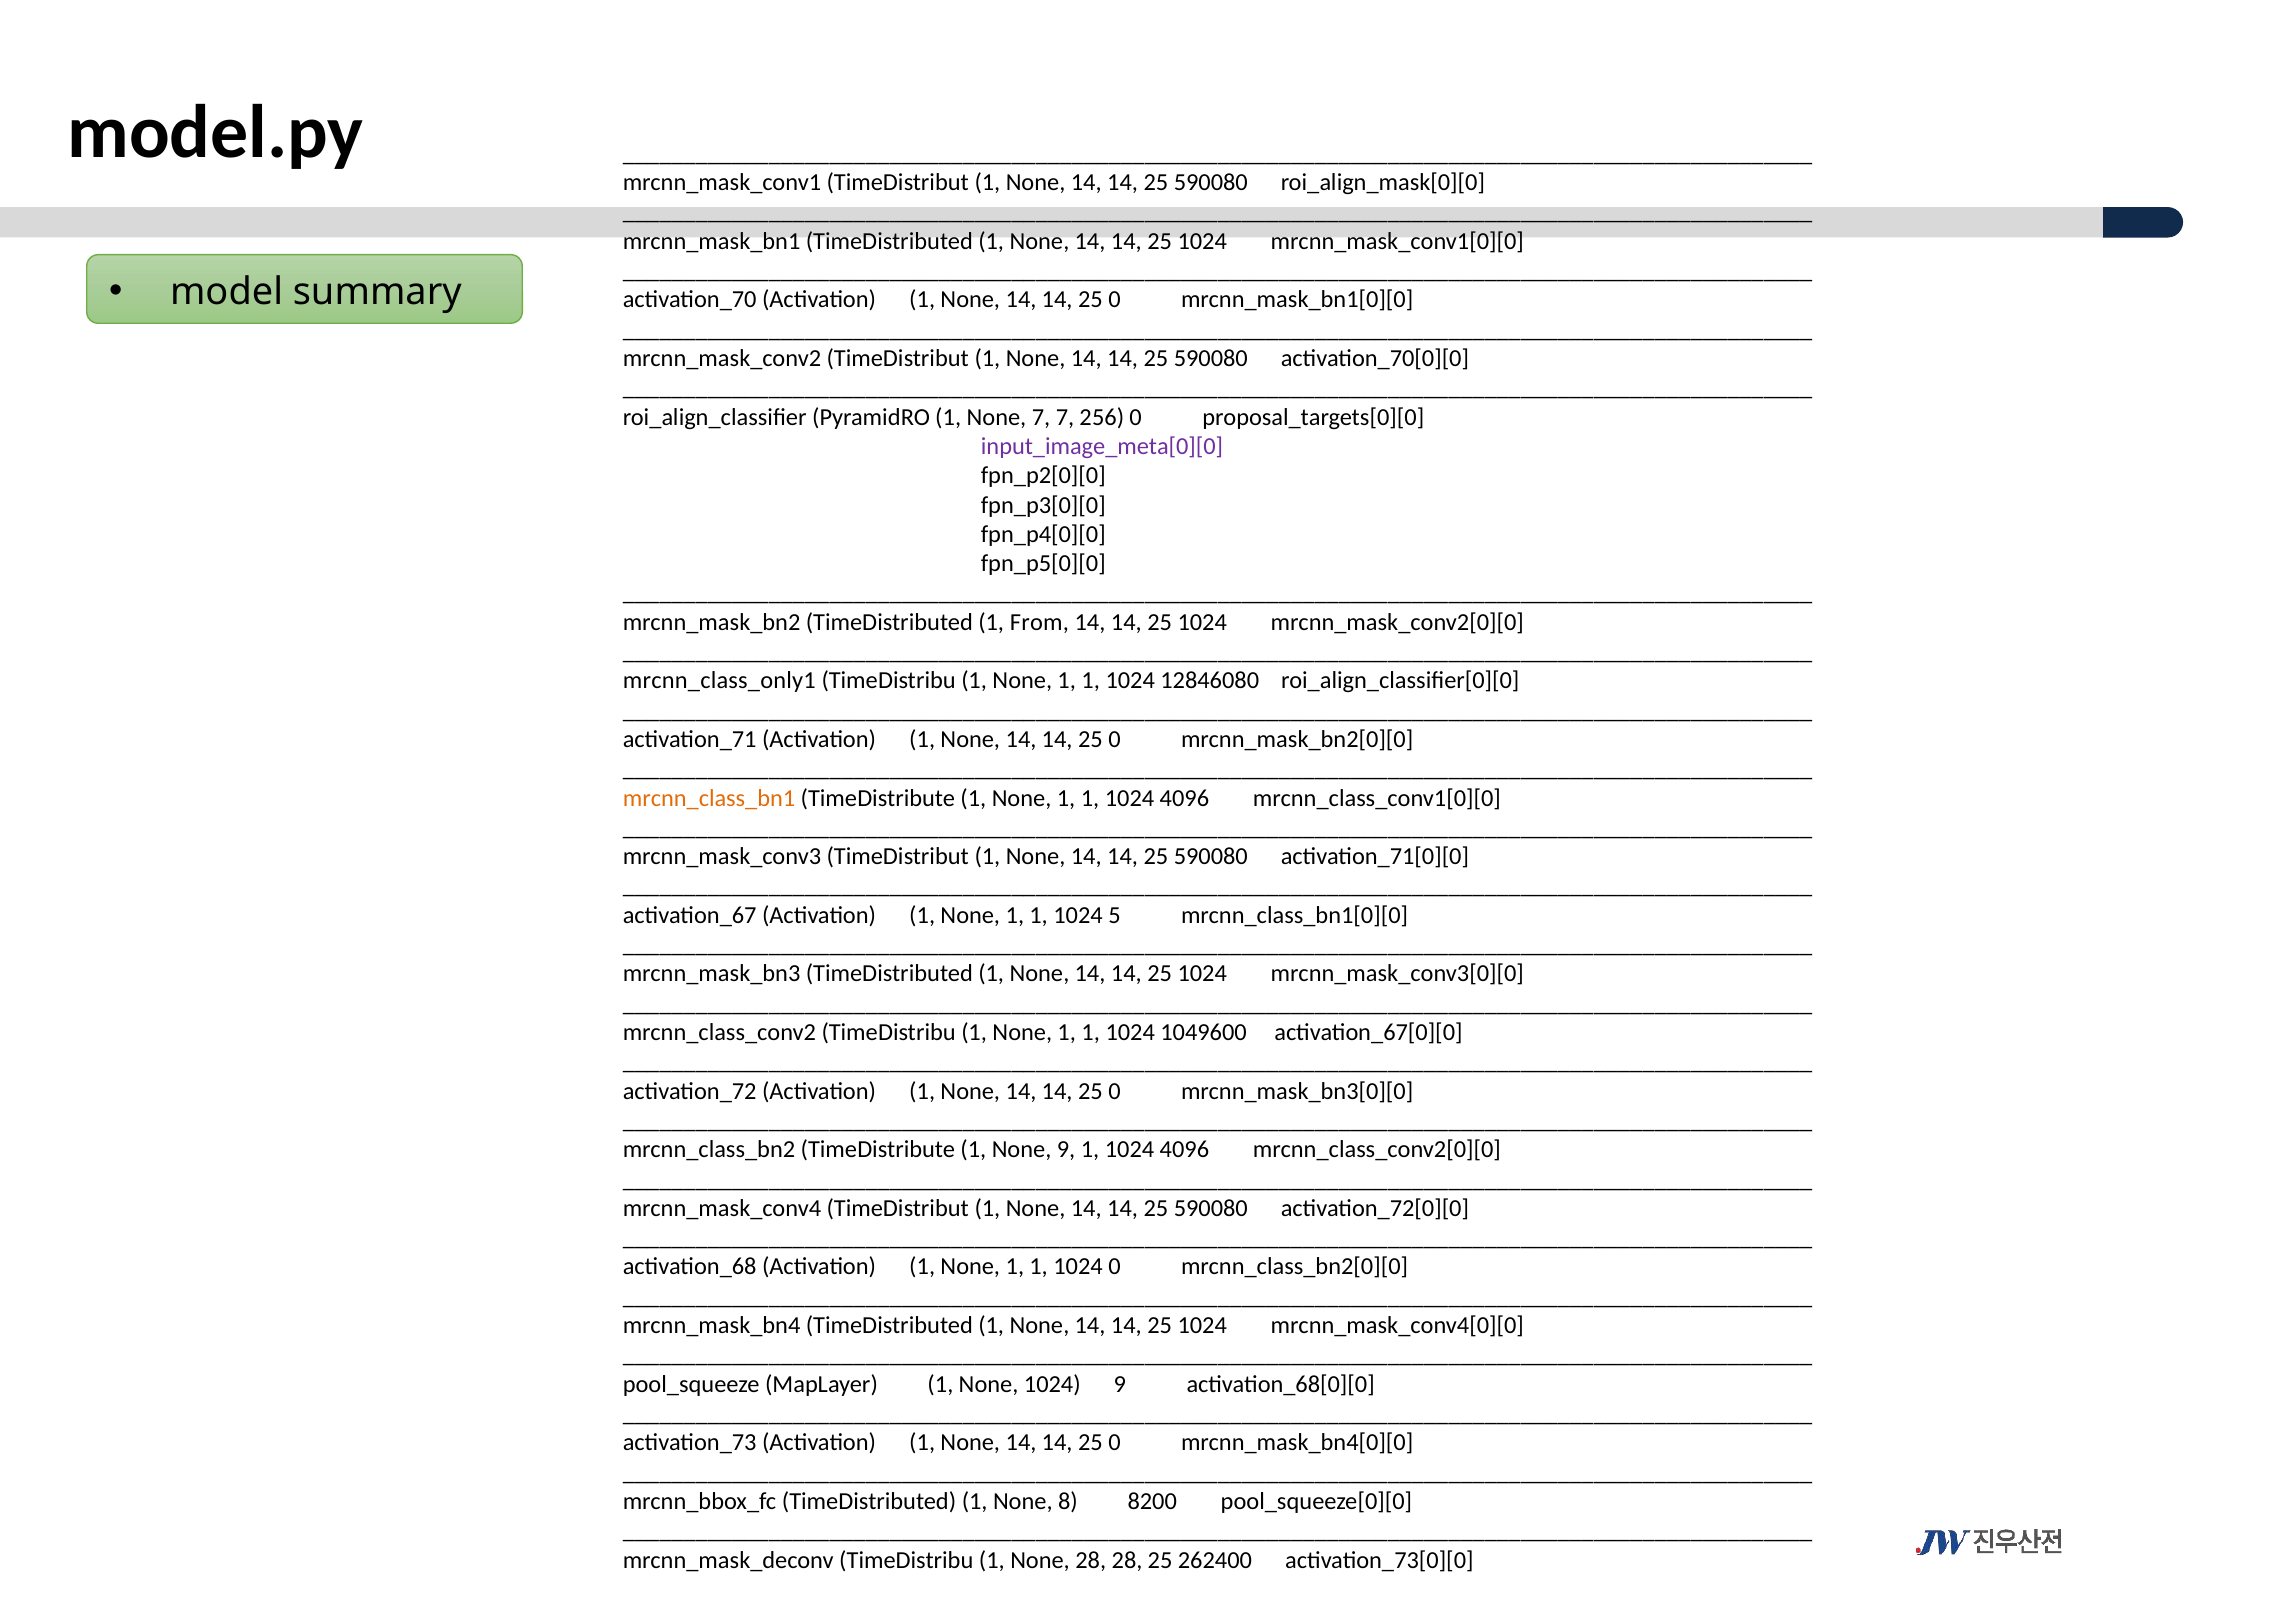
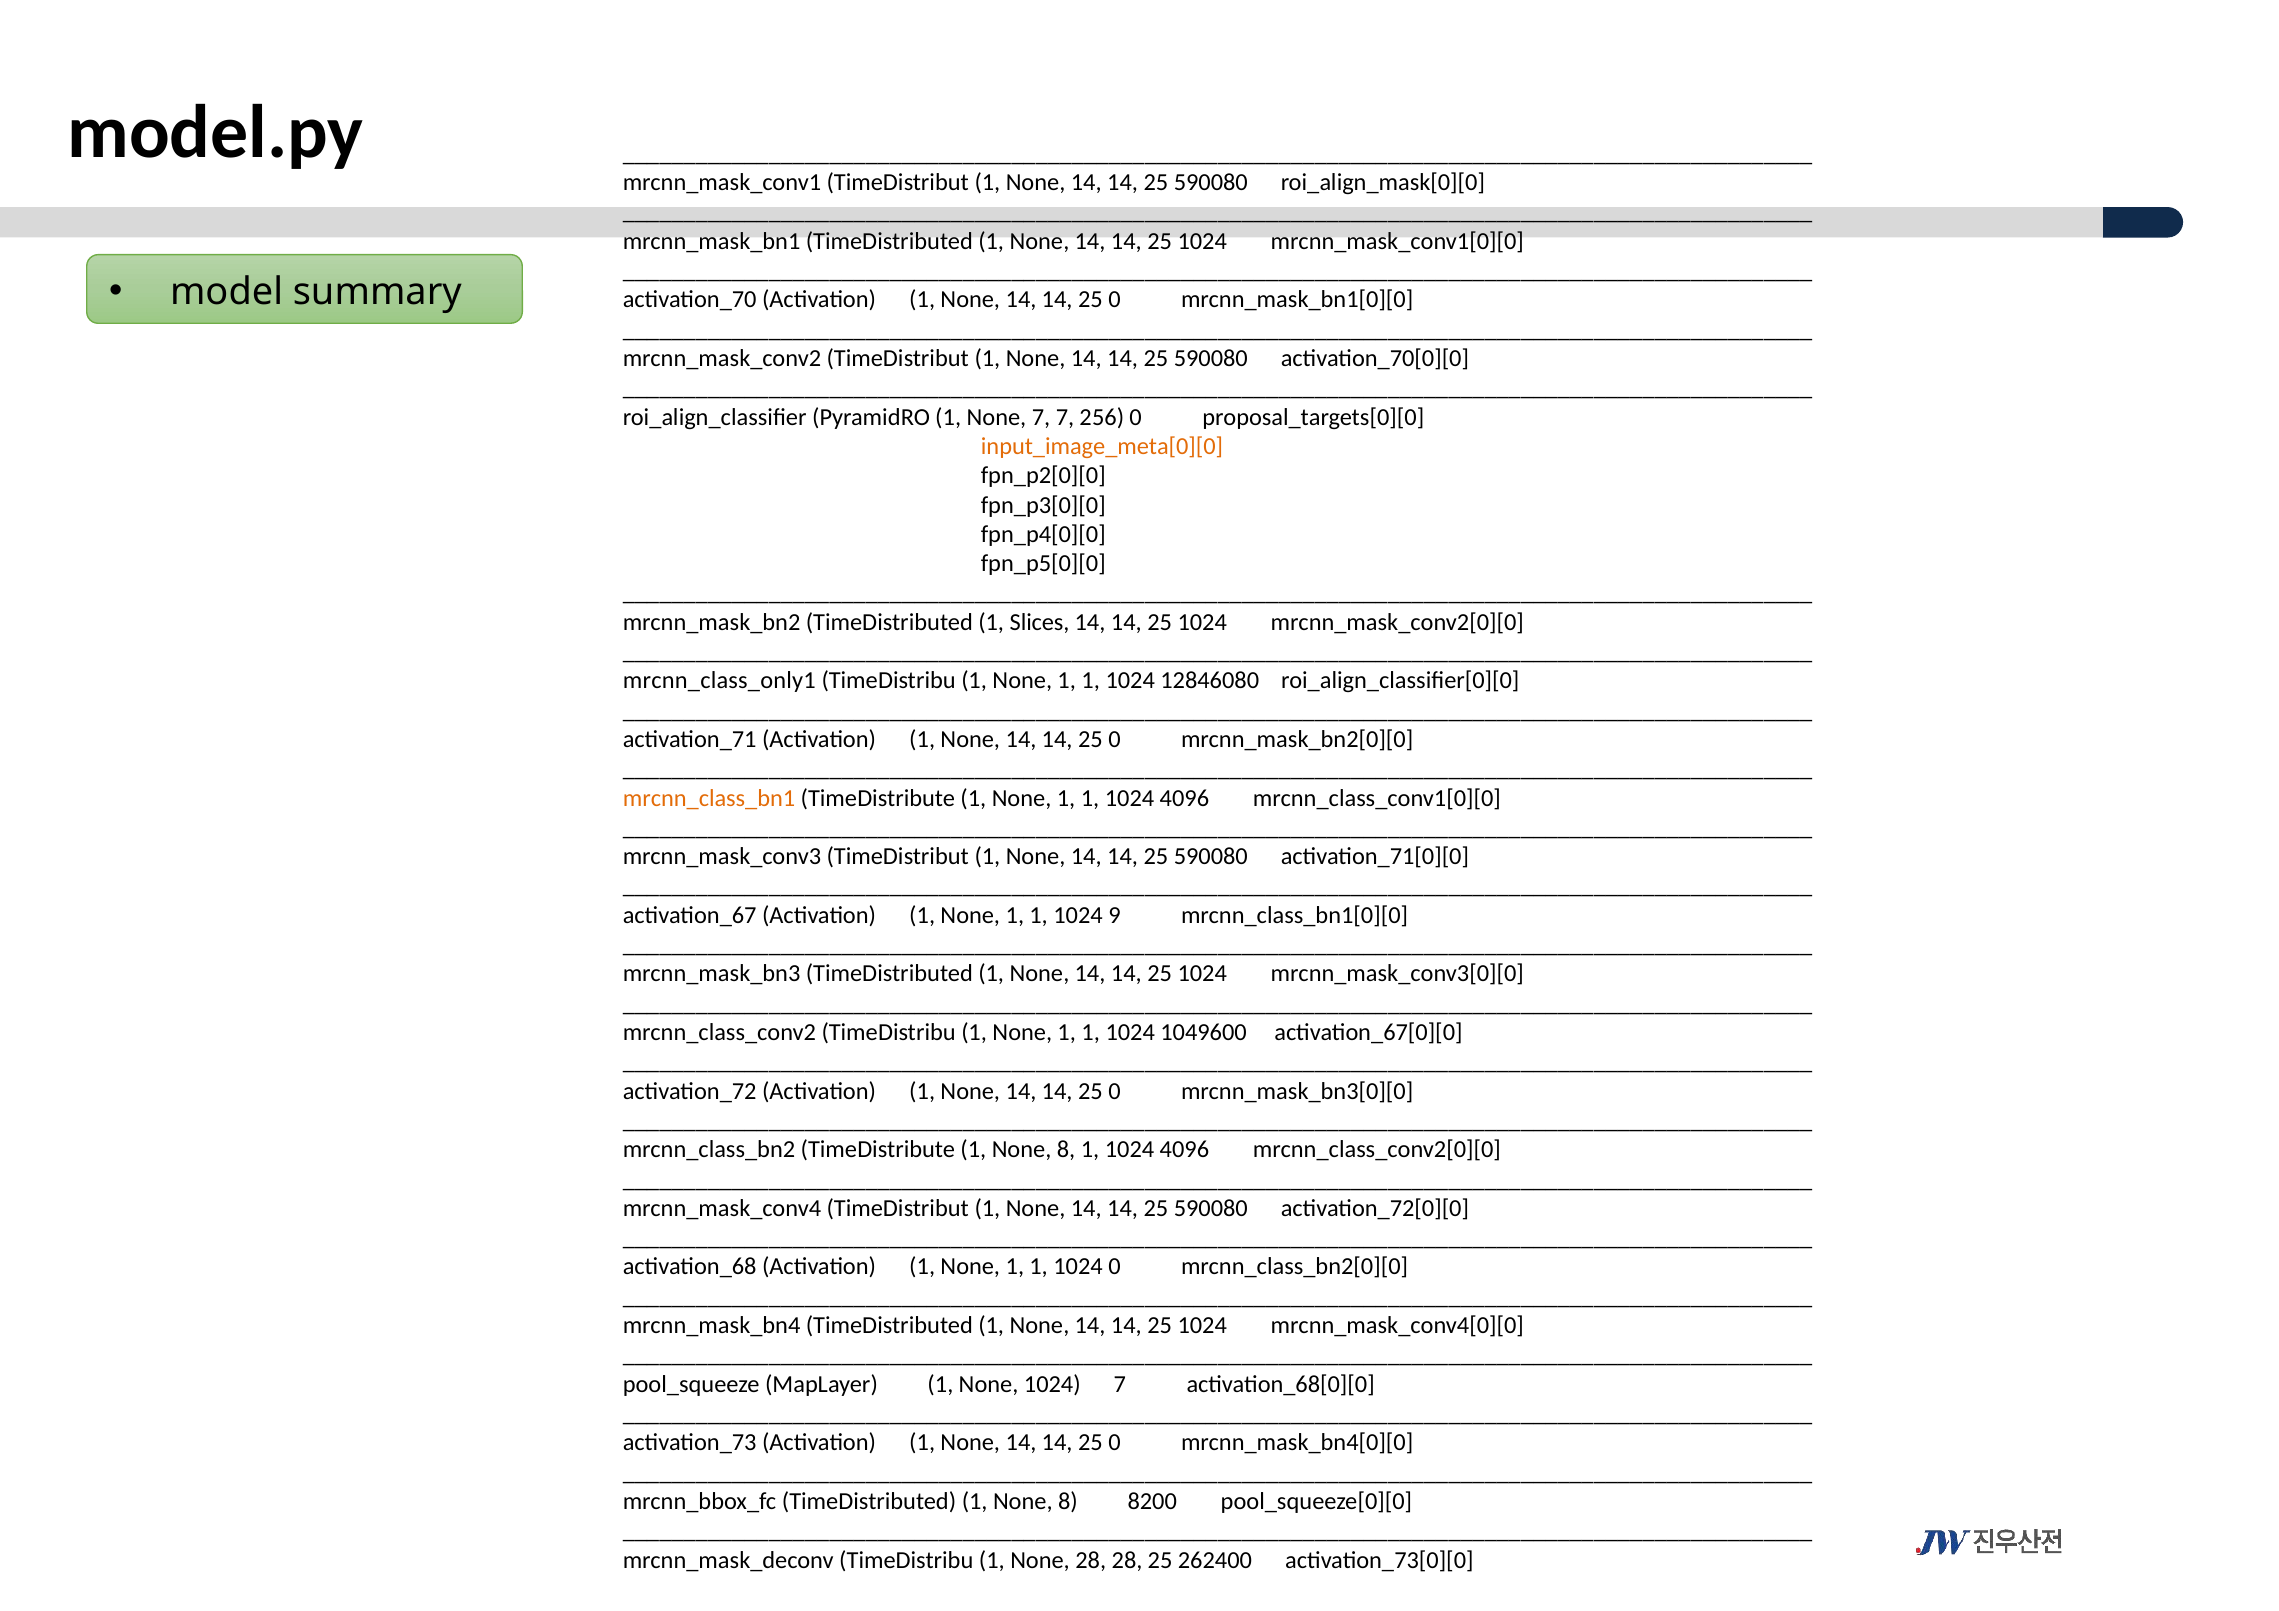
input_image_meta[0][0 colour: purple -> orange
From: From -> Slices
5: 5 -> 9
TimeDistribute 1 None 9: 9 -> 8
1024 9: 9 -> 7
